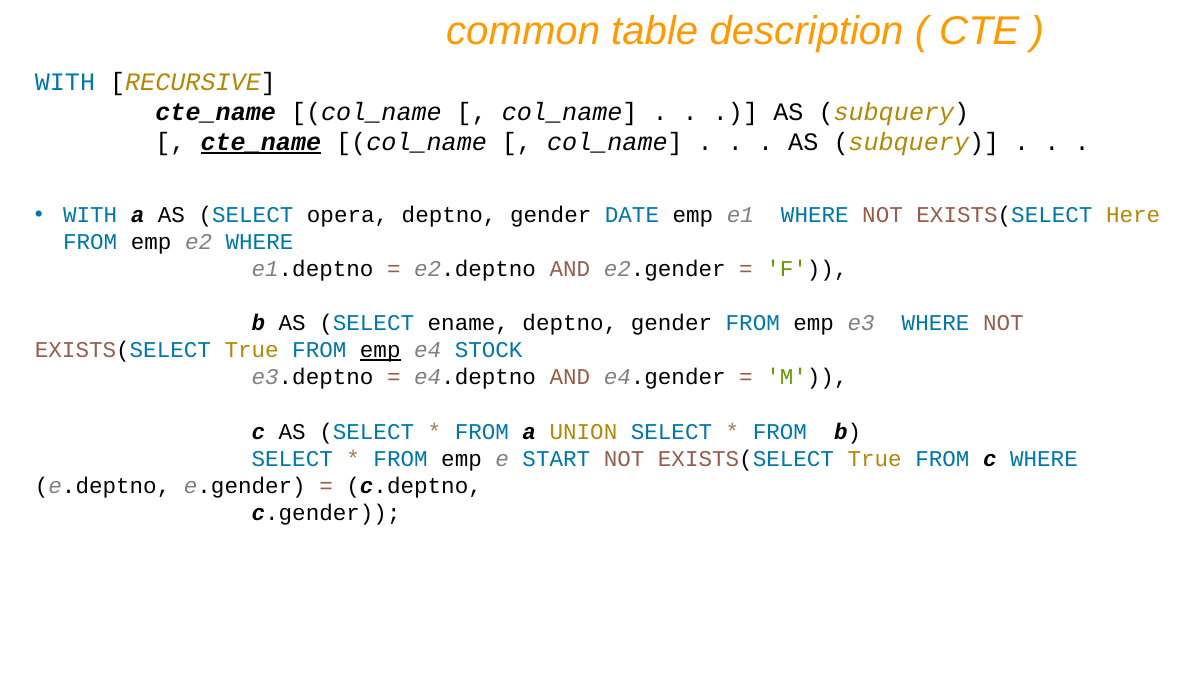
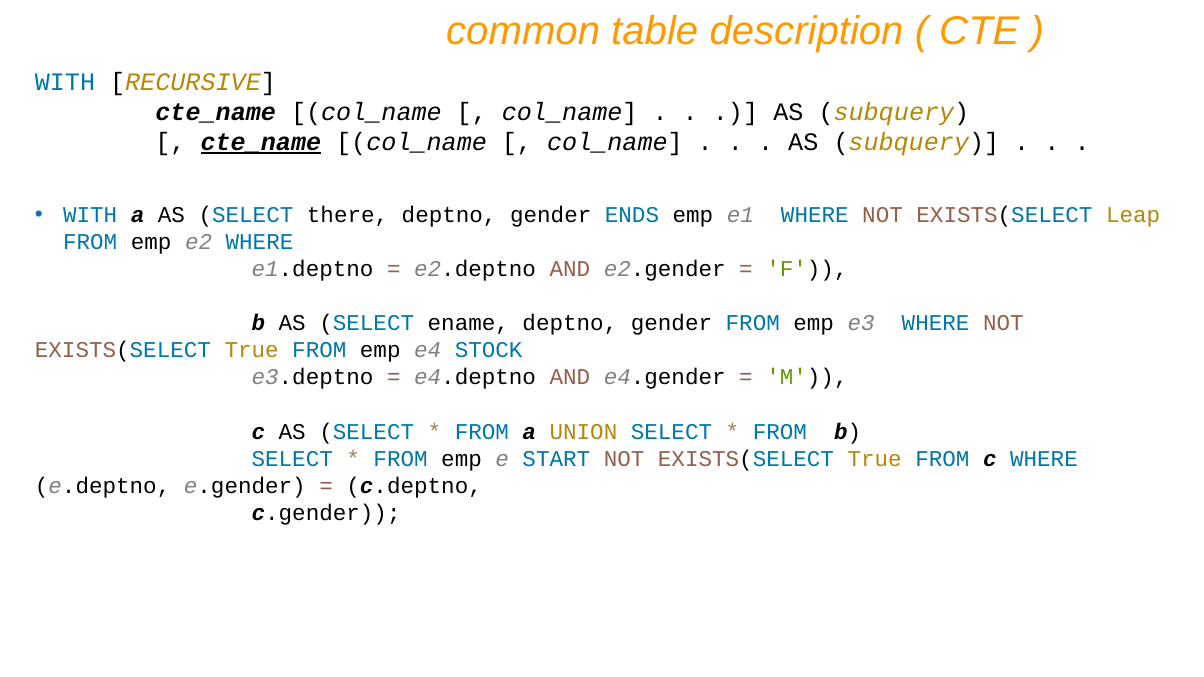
opera: opera -> there
DATE: DATE -> ENDS
Here: Here -> Leap
emp at (380, 351) underline: present -> none
